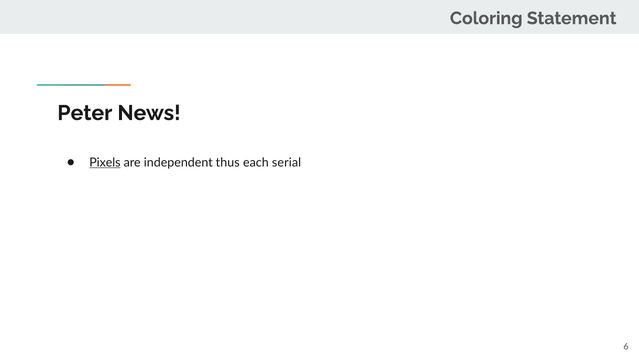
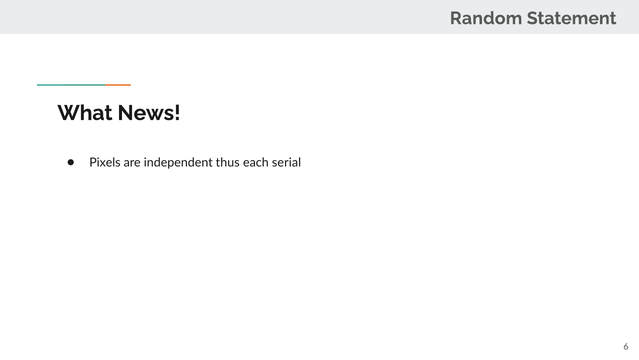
Coloring: Coloring -> Random
Peter: Peter -> What
Pixels underline: present -> none
